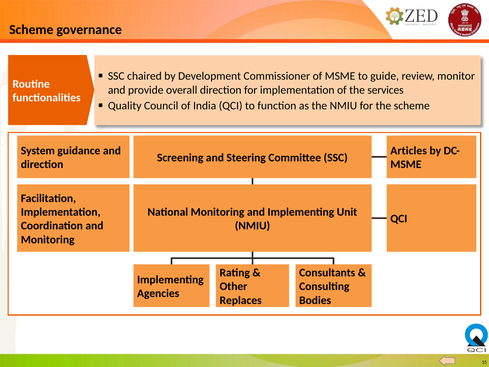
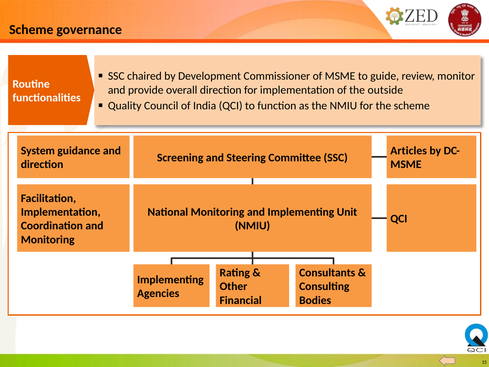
services: services -> outside
Replaces: Replaces -> Financial
